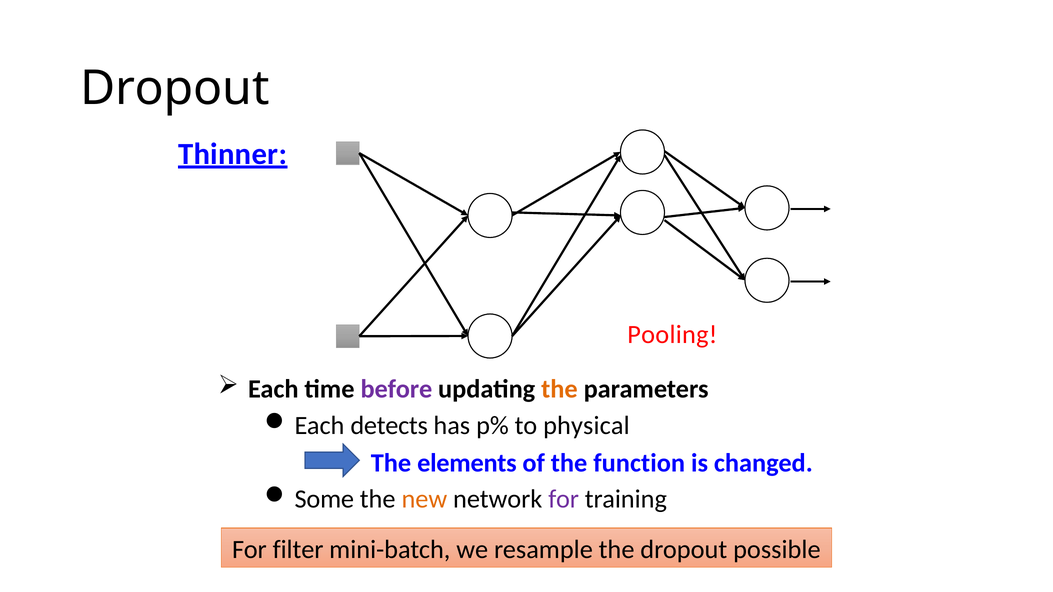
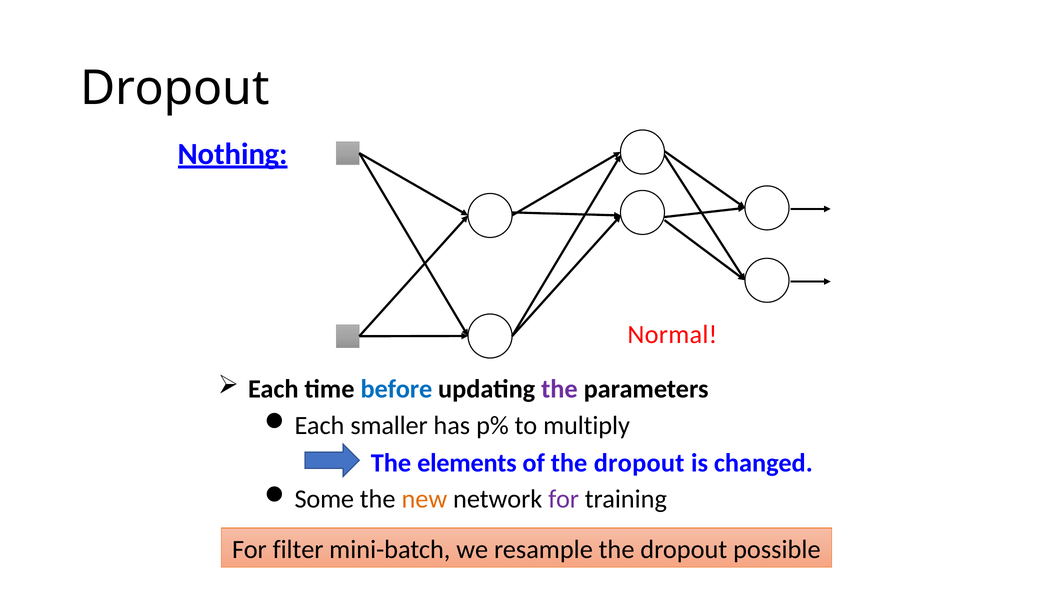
Thinner: Thinner -> Nothing
Pooling: Pooling -> Normal
before colour: purple -> blue
the at (559, 390) colour: orange -> purple
detects: detects -> smaller
physical: physical -> multiply
of the function: function -> dropout
